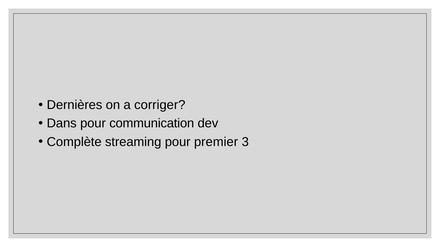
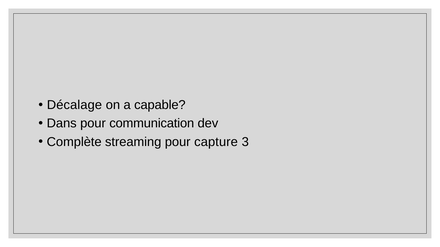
Dernières: Dernières -> Décalage
corriger: corriger -> capable
premier: premier -> capture
